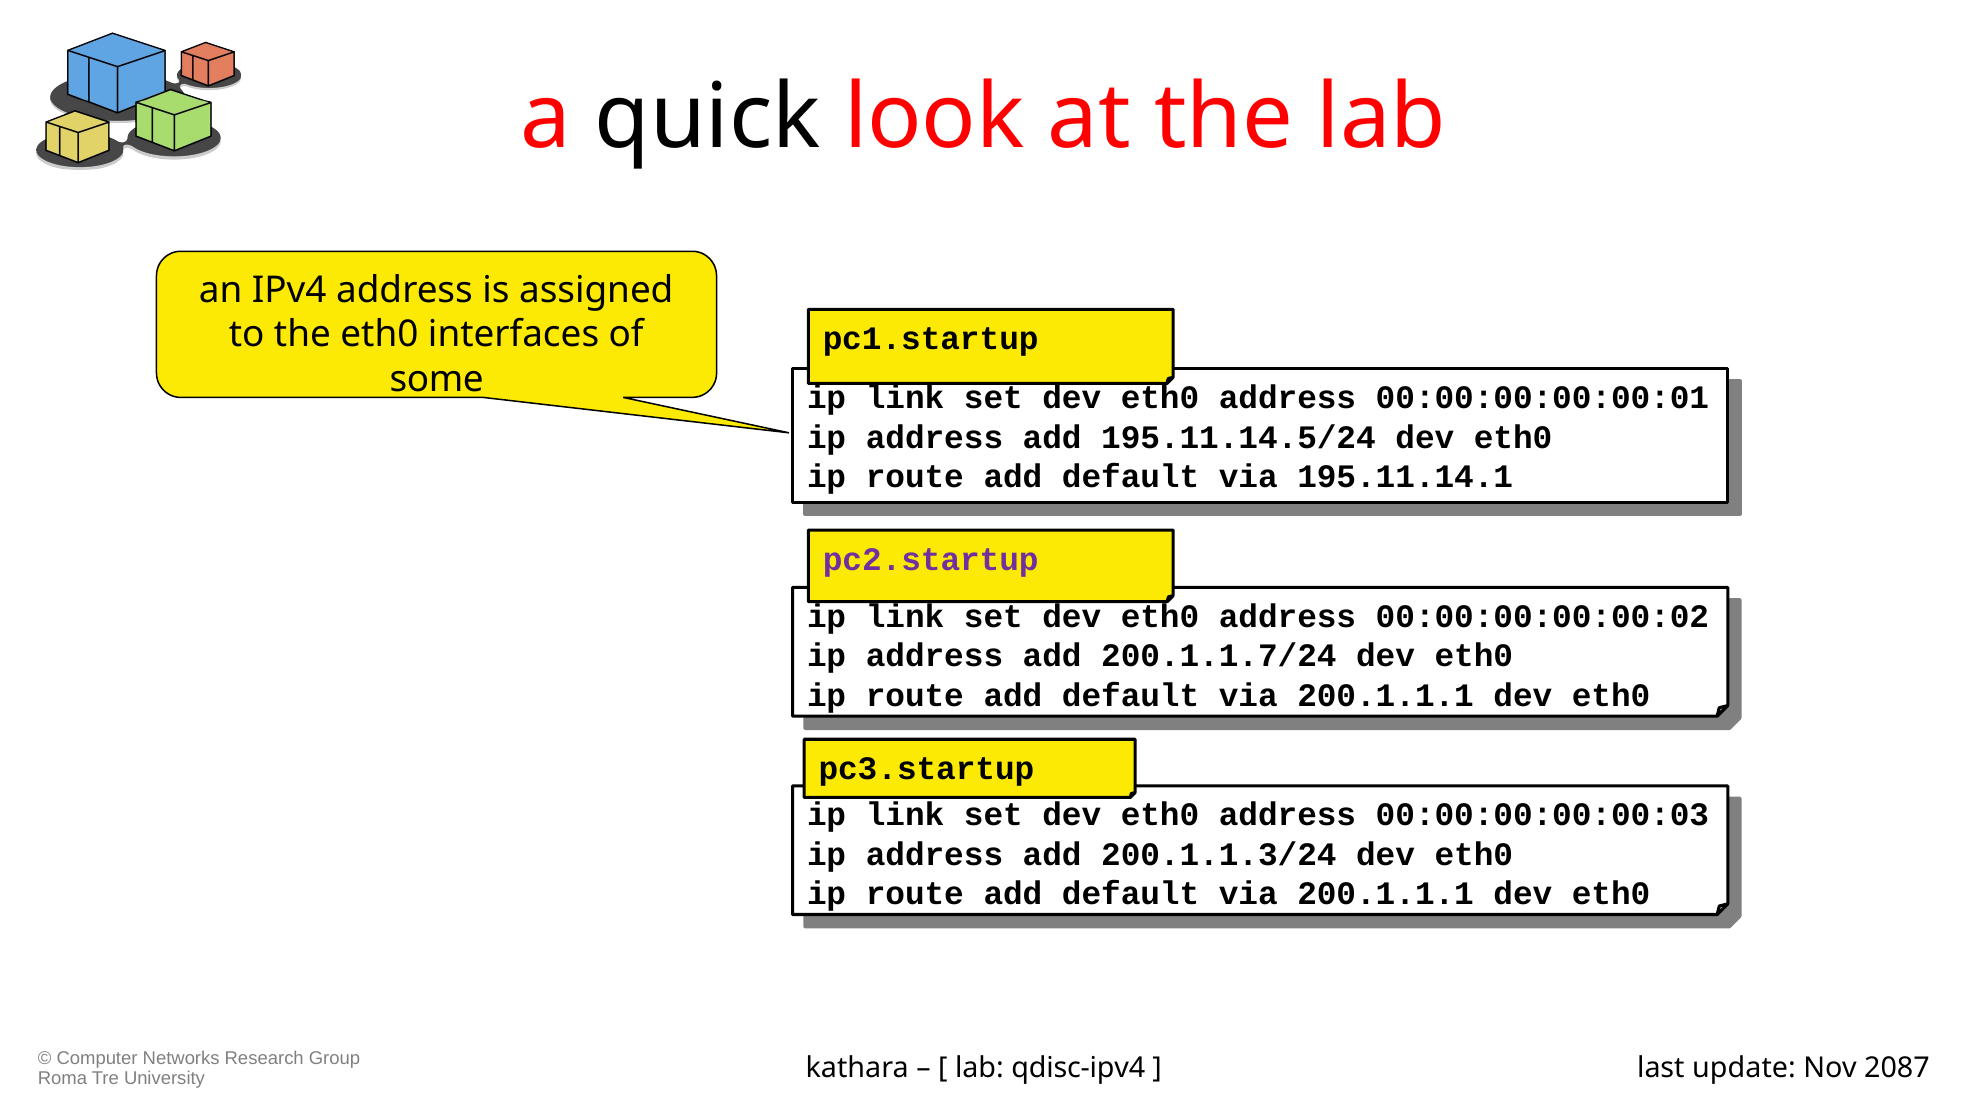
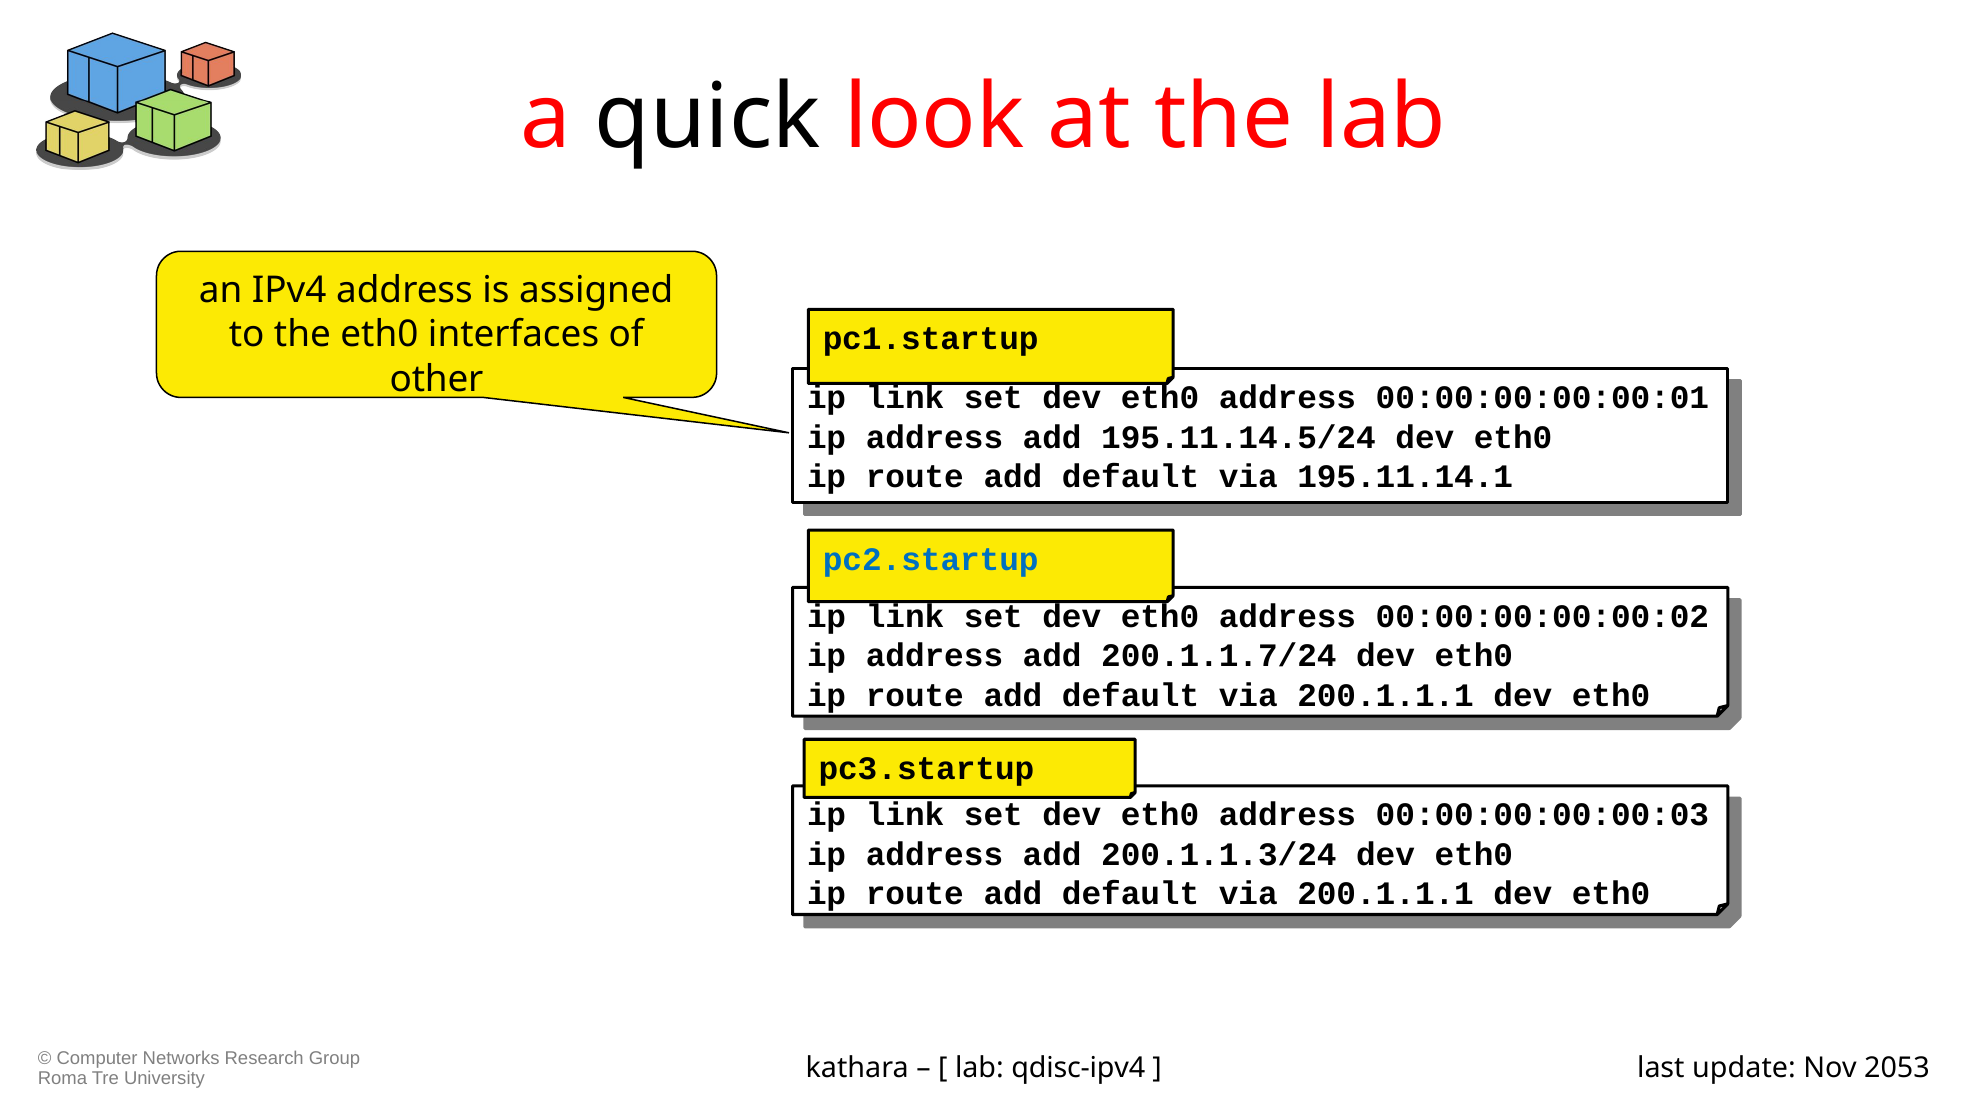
some: some -> other
pc2.startup colour: purple -> blue
2087: 2087 -> 2053
